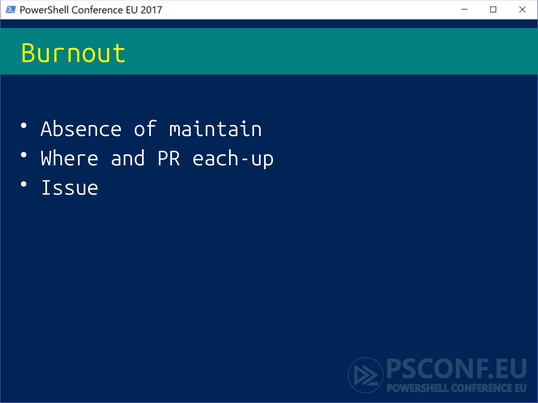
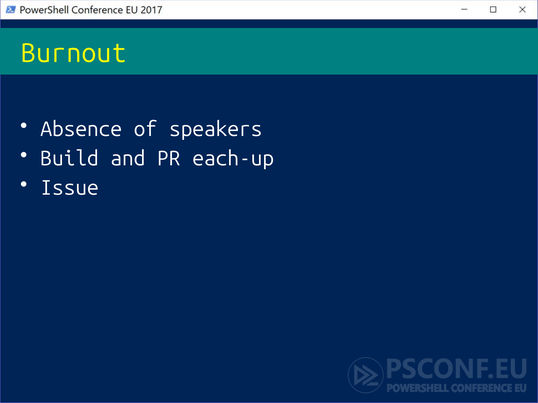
maintain: maintain -> speakers
Where: Where -> Build
